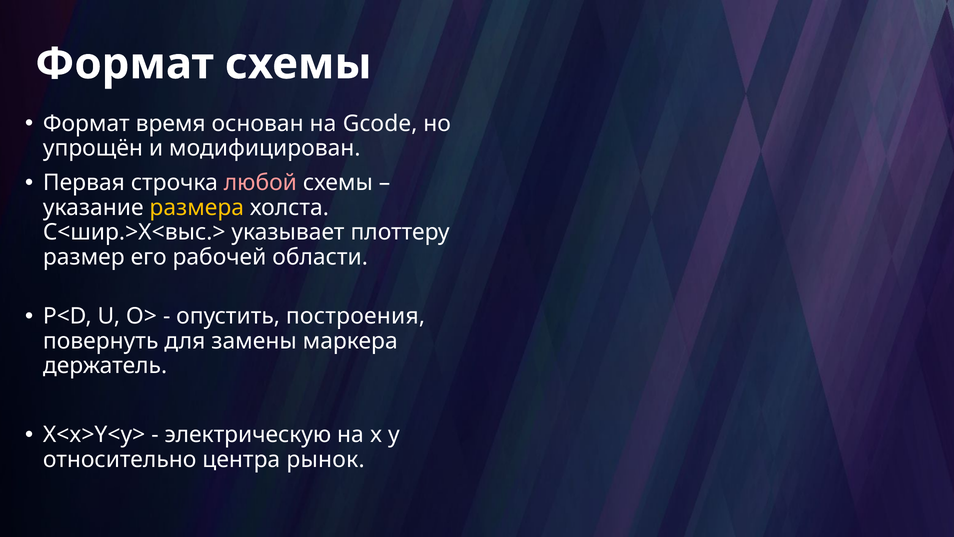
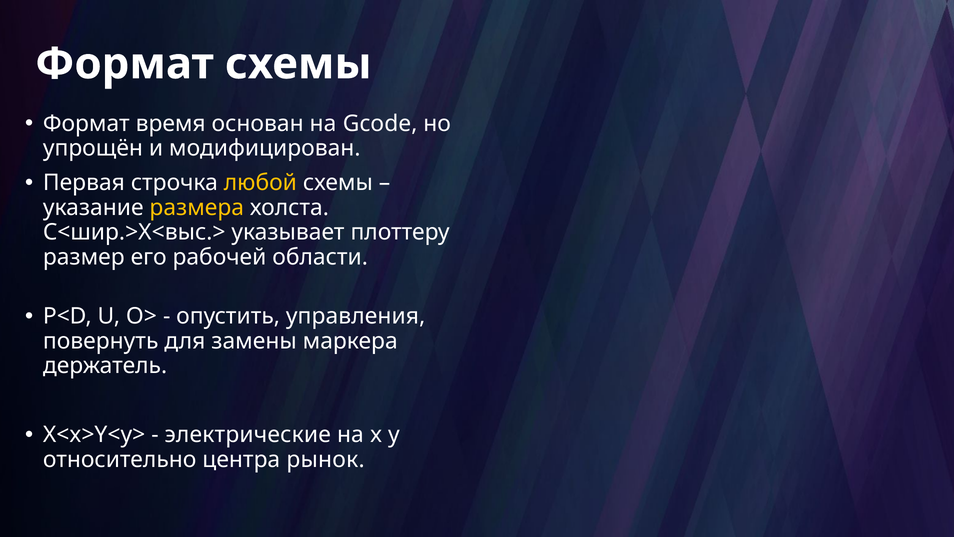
любой colour: pink -> yellow
построения: построения -> управления
электрическую: электрическую -> электрические
